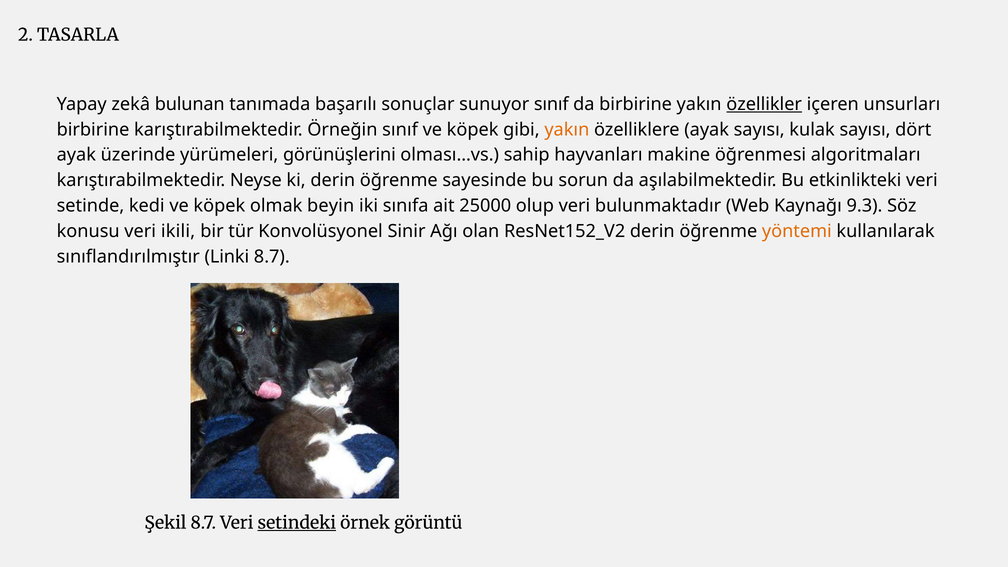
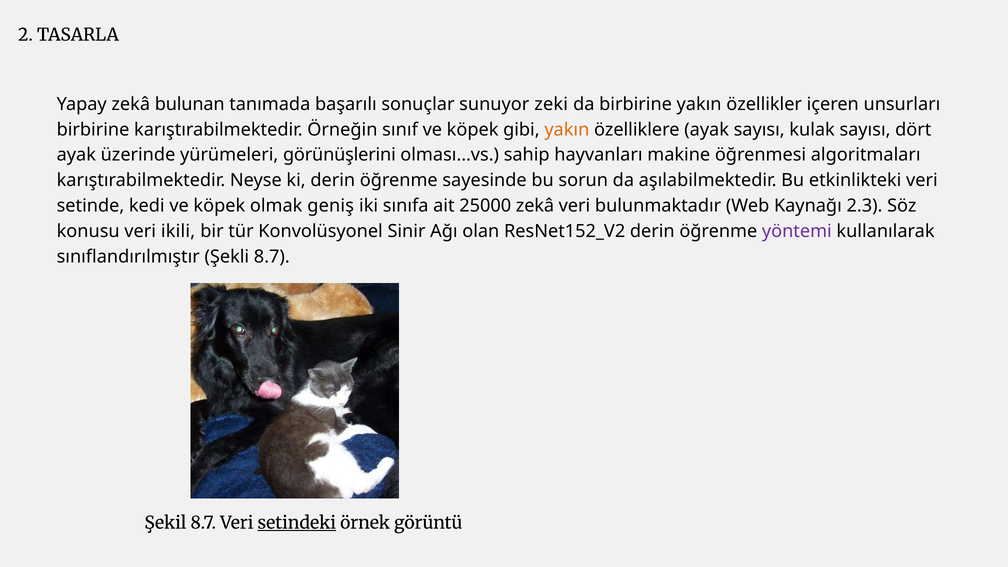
sunuyor sınıf: sınıf -> zeki
özellikler underline: present -> none
beyin: beyin -> geniş
25000 olup: olup -> zekâ
9.3: 9.3 -> 2.3
yöntemi colour: orange -> purple
Linki: Linki -> Şekli
